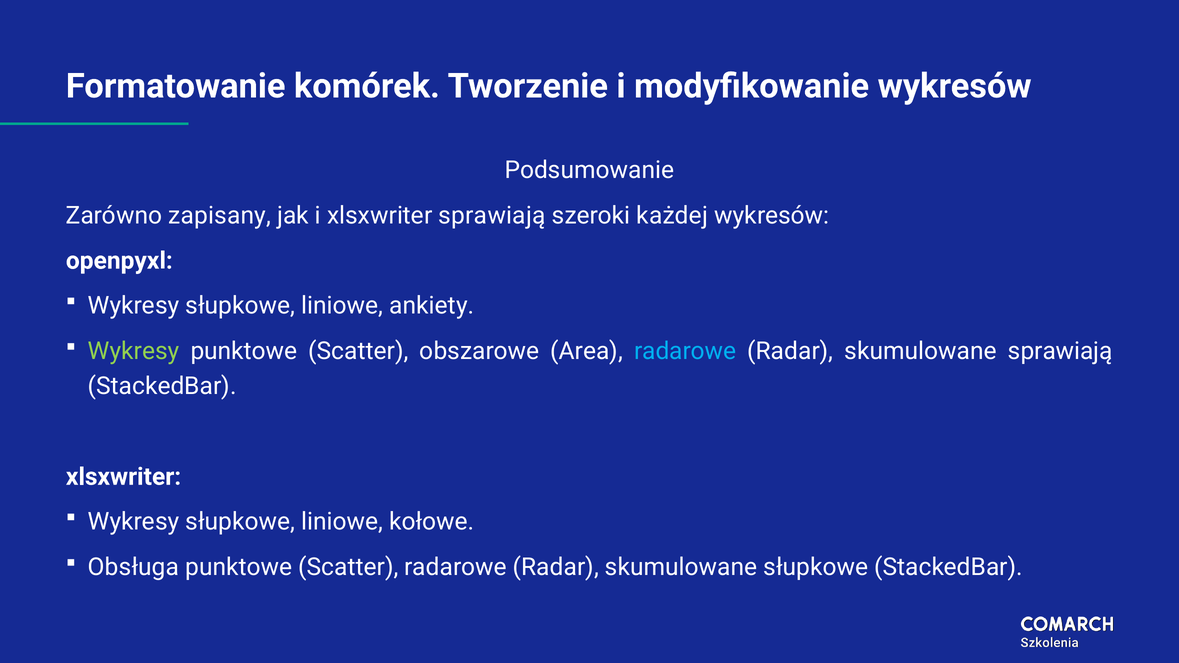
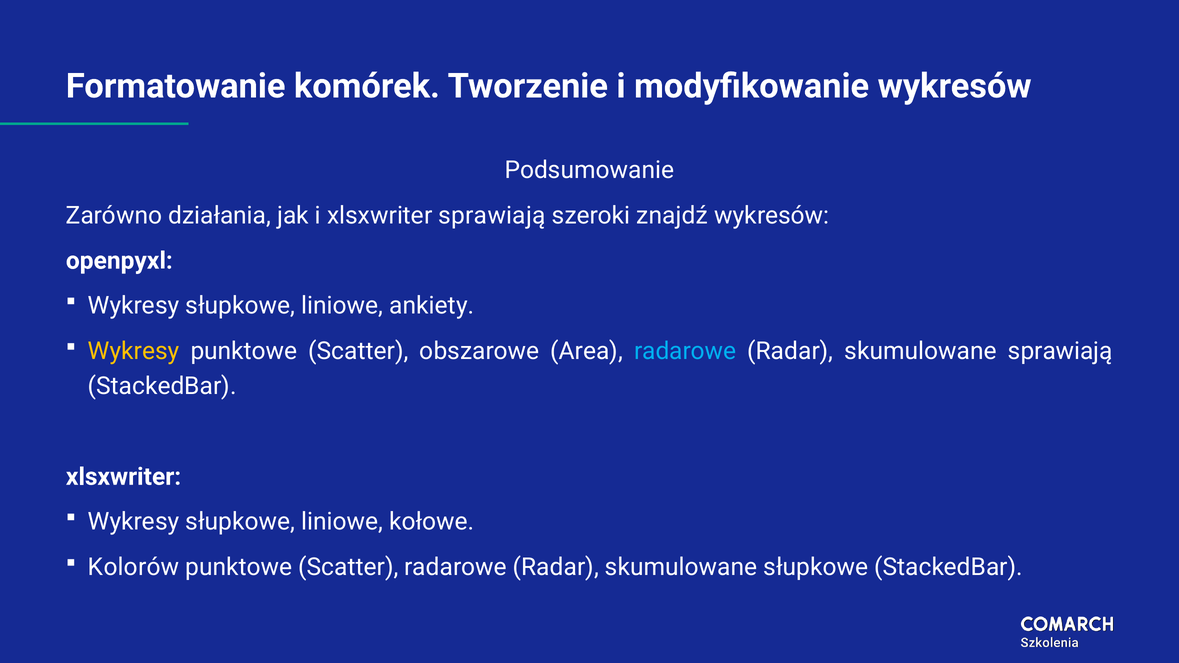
zapisany: zapisany -> działania
każdej: każdej -> znajdź
Wykresy at (134, 351) colour: light green -> yellow
Obsługa: Obsługa -> Kolorów
